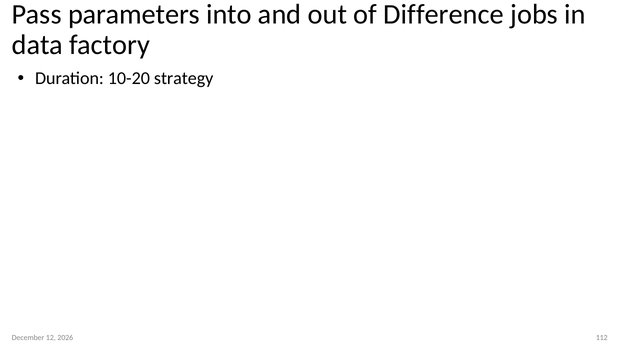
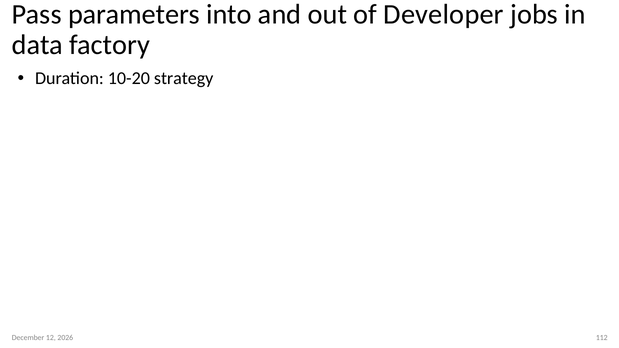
Difference: Difference -> Developer
